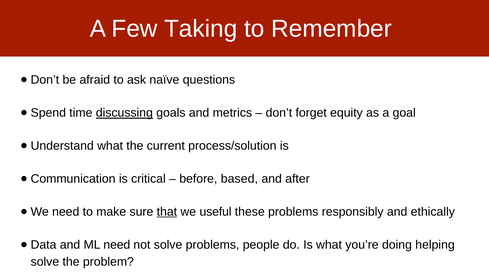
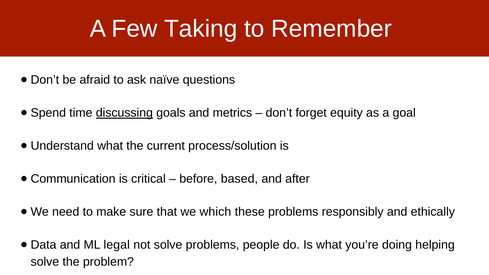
that underline: present -> none
useful: useful -> which
ML need: need -> legal
